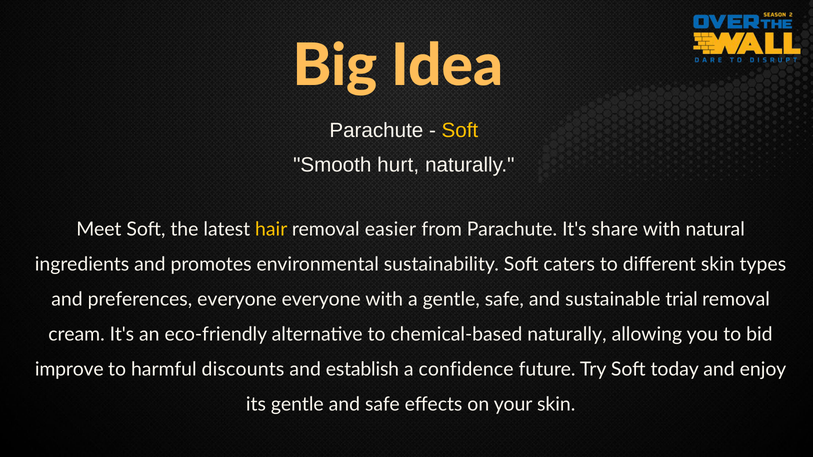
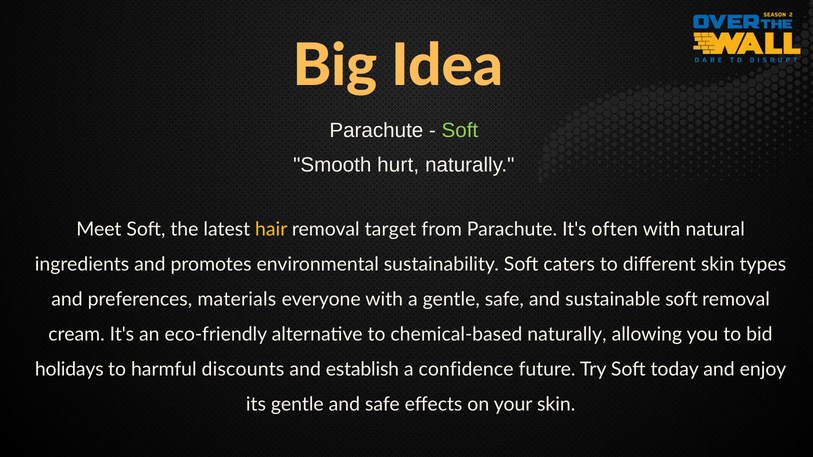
Soft at (460, 131) colour: yellow -> light green
easier: easier -> target
share: share -> often
preferences everyone: everyone -> materials
sustainable trial: trial -> soft
improve: improve -> holidays
